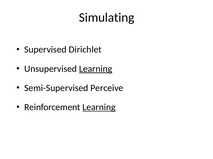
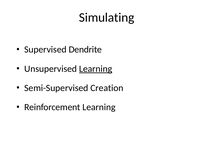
Dirichlet: Dirichlet -> Dendrite
Perceive: Perceive -> Creation
Learning at (99, 108) underline: present -> none
